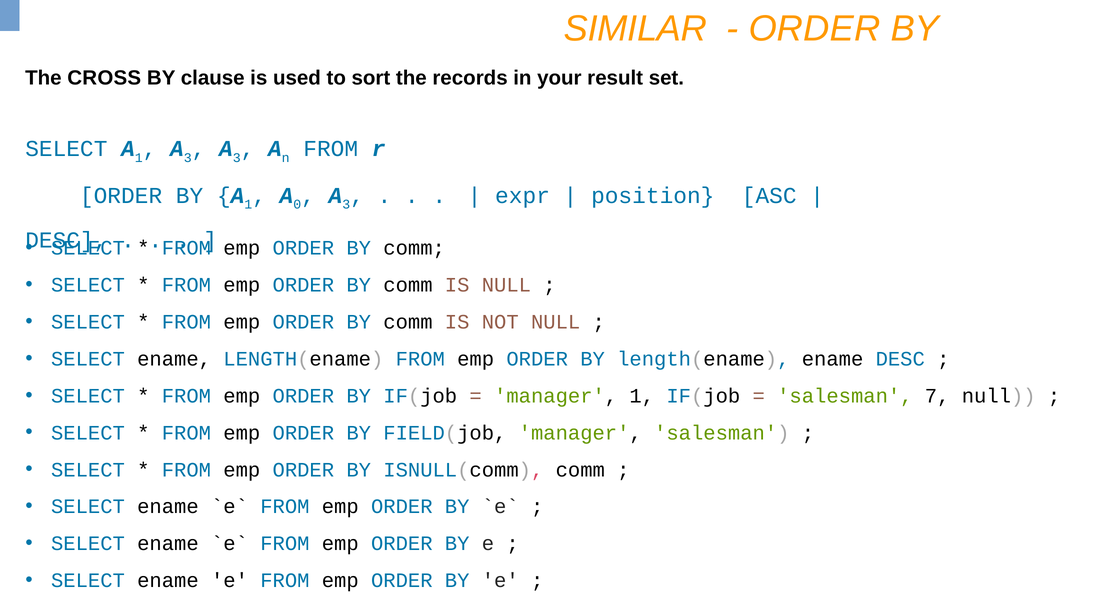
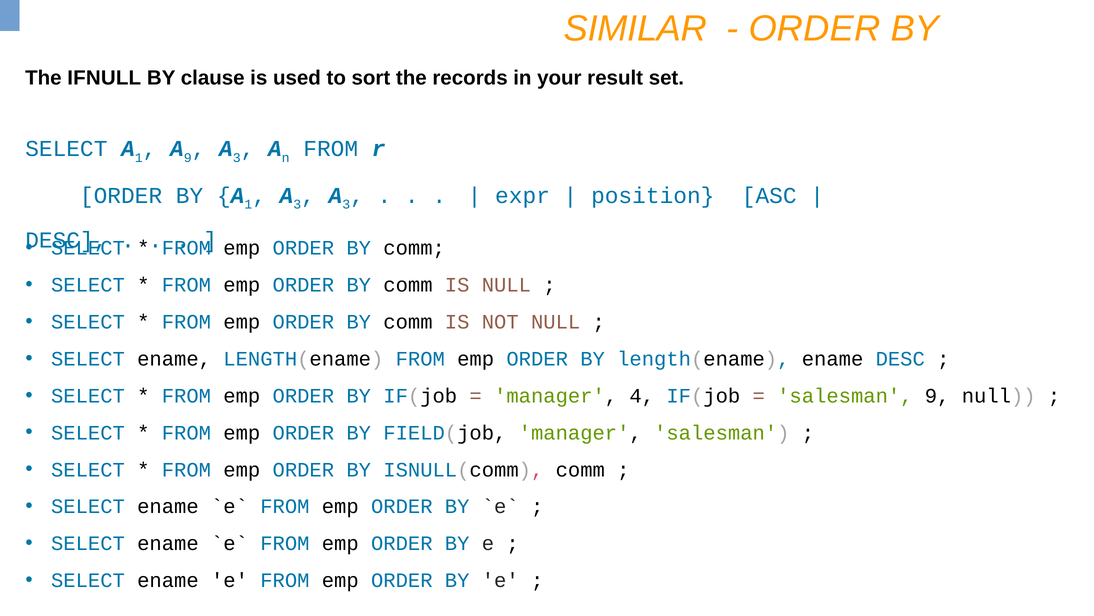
CROSS: CROSS -> IFNULL
3 at (188, 158): 3 -> 9
0 at (297, 204): 0 -> 3
manager 1: 1 -> 4
salesman 7: 7 -> 9
